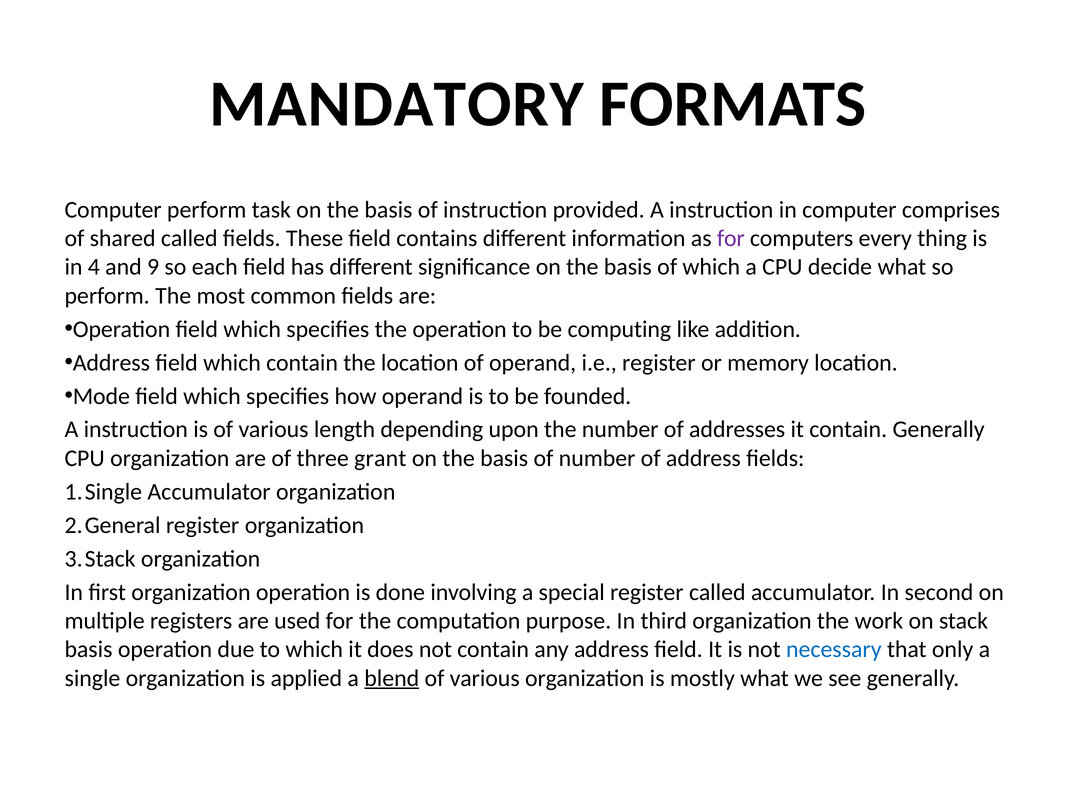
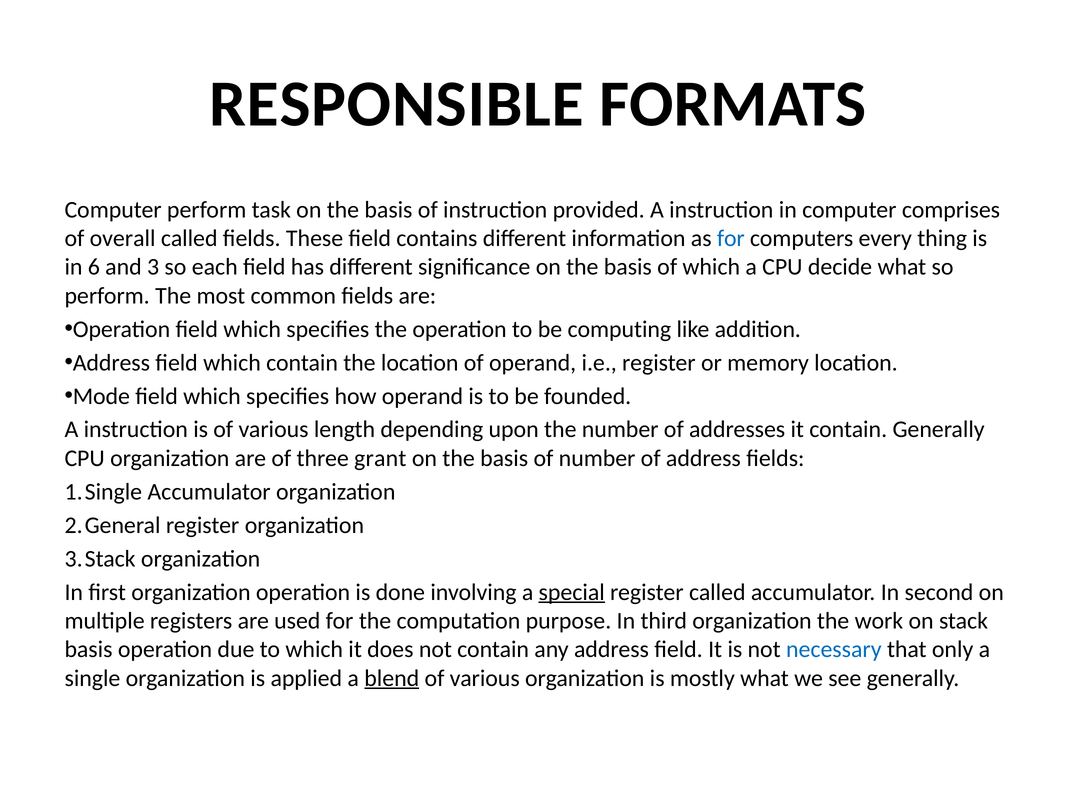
MANDATORY: MANDATORY -> RESPONSIBLE
shared: shared -> overall
for at (731, 238) colour: purple -> blue
4: 4 -> 6
9: 9 -> 3
special underline: none -> present
